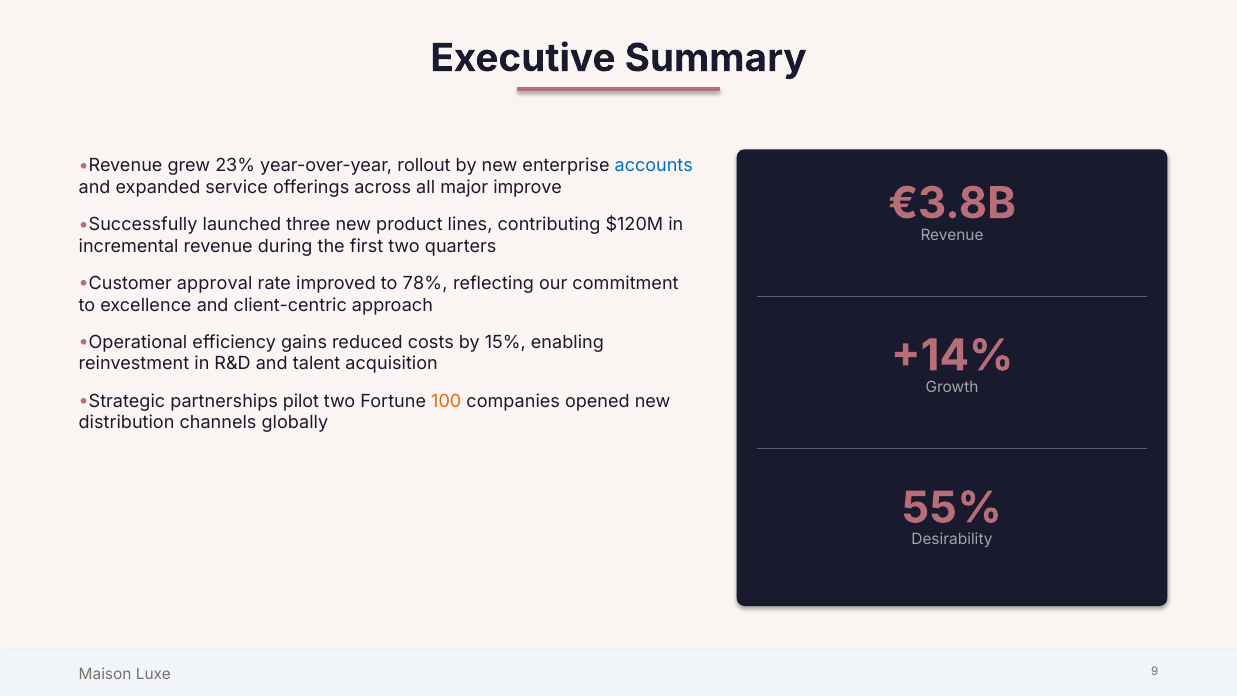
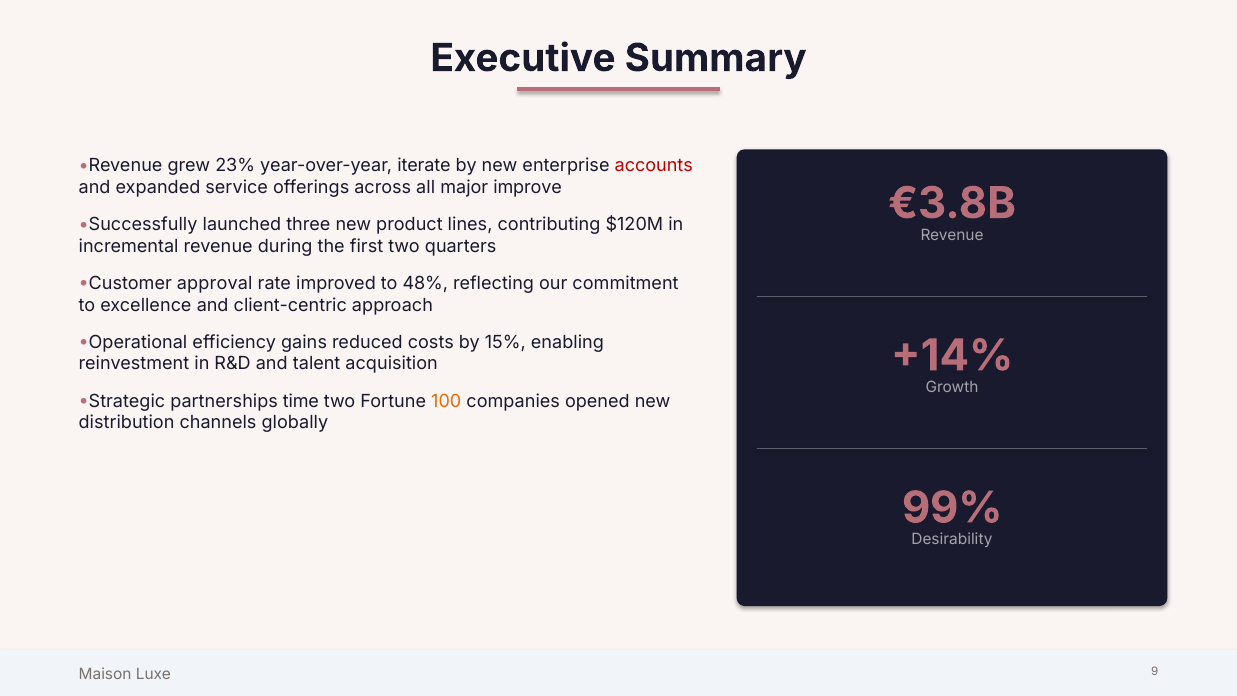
rollout: rollout -> iterate
accounts colour: blue -> red
78%: 78% -> 48%
pilot: pilot -> time
55%: 55% -> 99%
